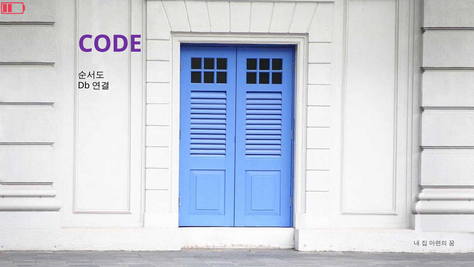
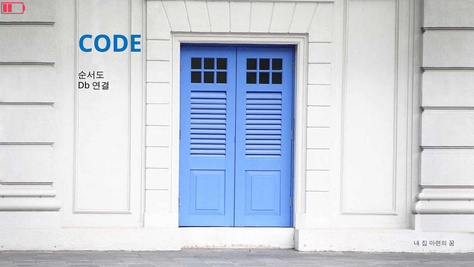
CODE colour: purple -> blue
